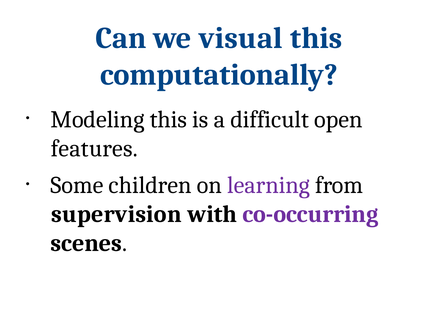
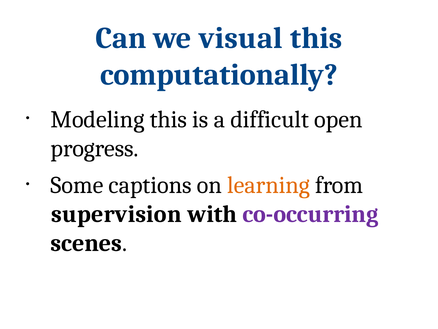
features: features -> progress
children: children -> captions
learning colour: purple -> orange
